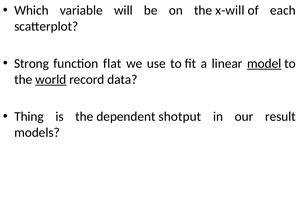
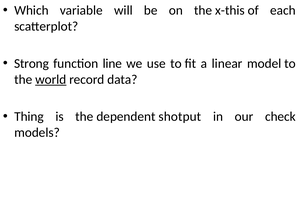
x-will: x-will -> x-this
flat: flat -> line
model underline: present -> none
result: result -> check
